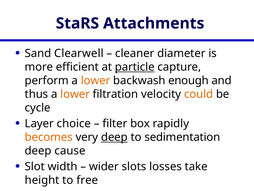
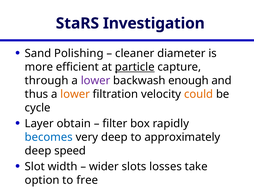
Attachments: Attachments -> Investigation
Clearwell: Clearwell -> Polishing
perform: perform -> through
lower at (96, 80) colour: orange -> purple
choice: choice -> obtain
becomes colour: orange -> blue
deep at (114, 137) underline: present -> none
sedimentation: sedimentation -> approximately
cause: cause -> speed
height: height -> option
